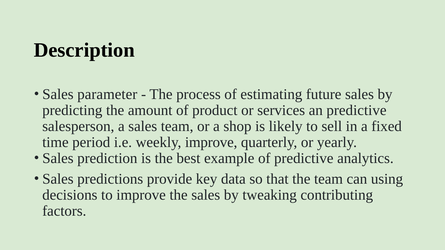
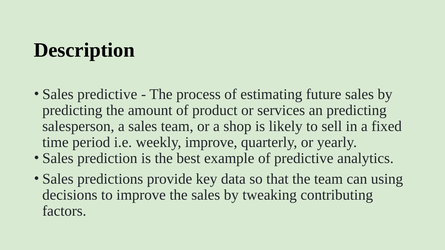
Sales parameter: parameter -> predictive
an predictive: predictive -> predicting
